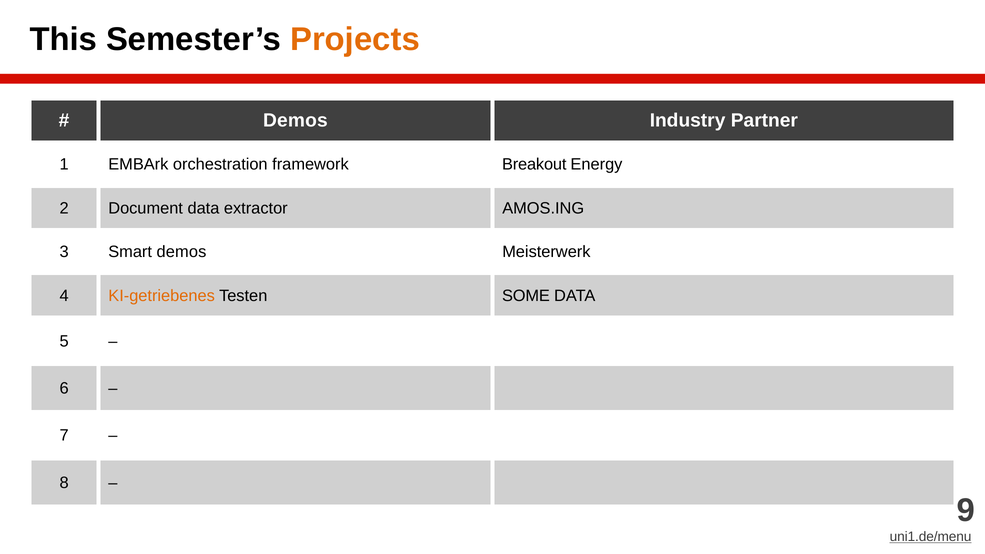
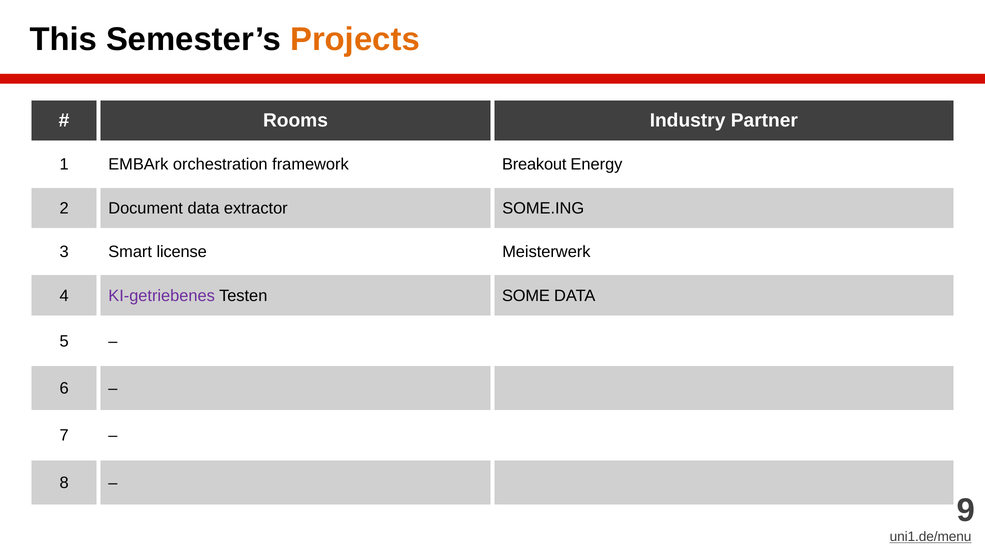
Demos at (295, 121): Demos -> Rooms
AMOS.ING: AMOS.ING -> SOME.ING
Smart demos: demos -> license
KI-getriebenes colour: orange -> purple
